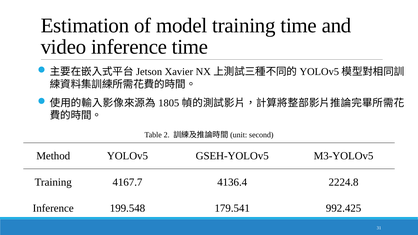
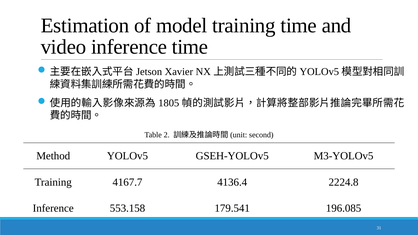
199.548: 199.548 -> 553.158
992.425: 992.425 -> 196.085
